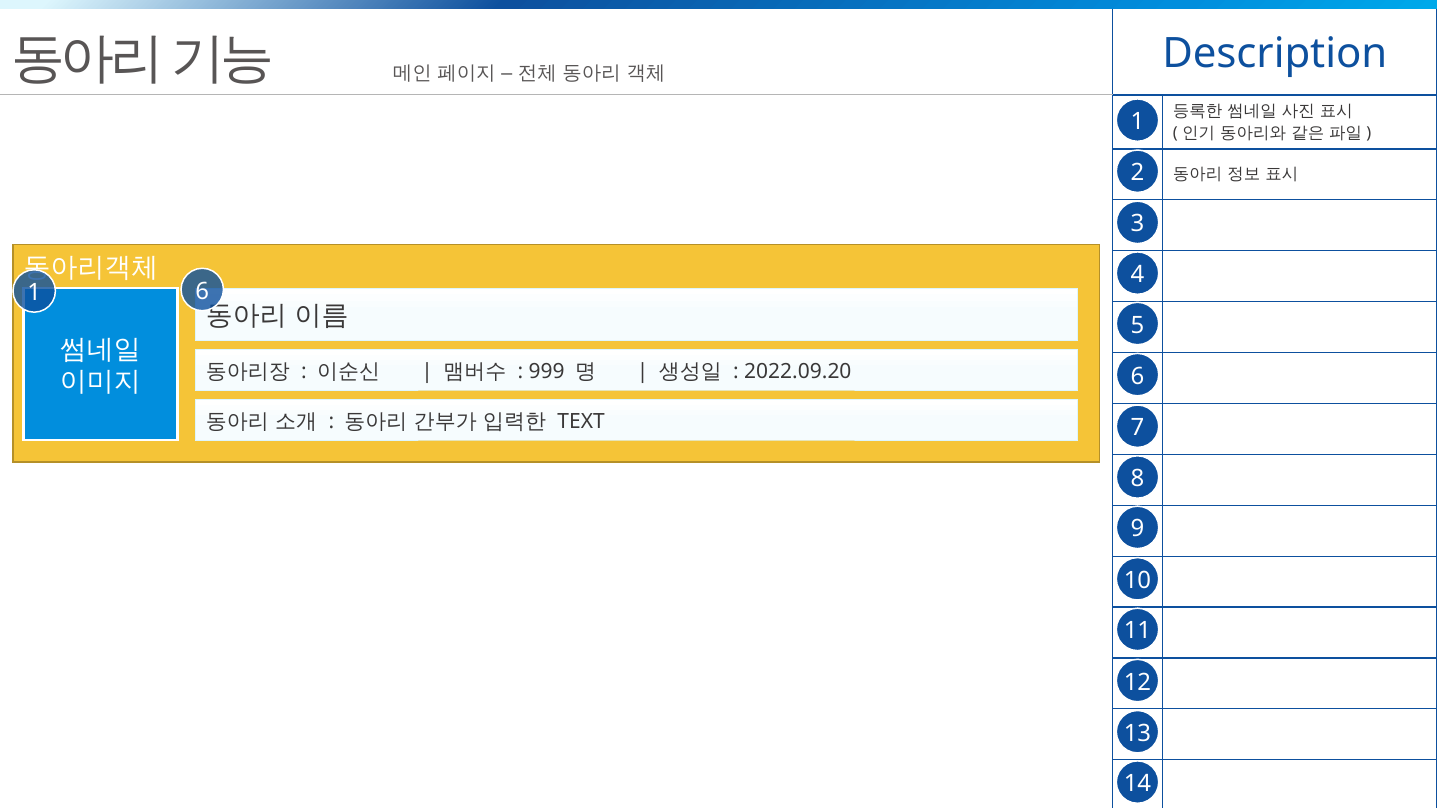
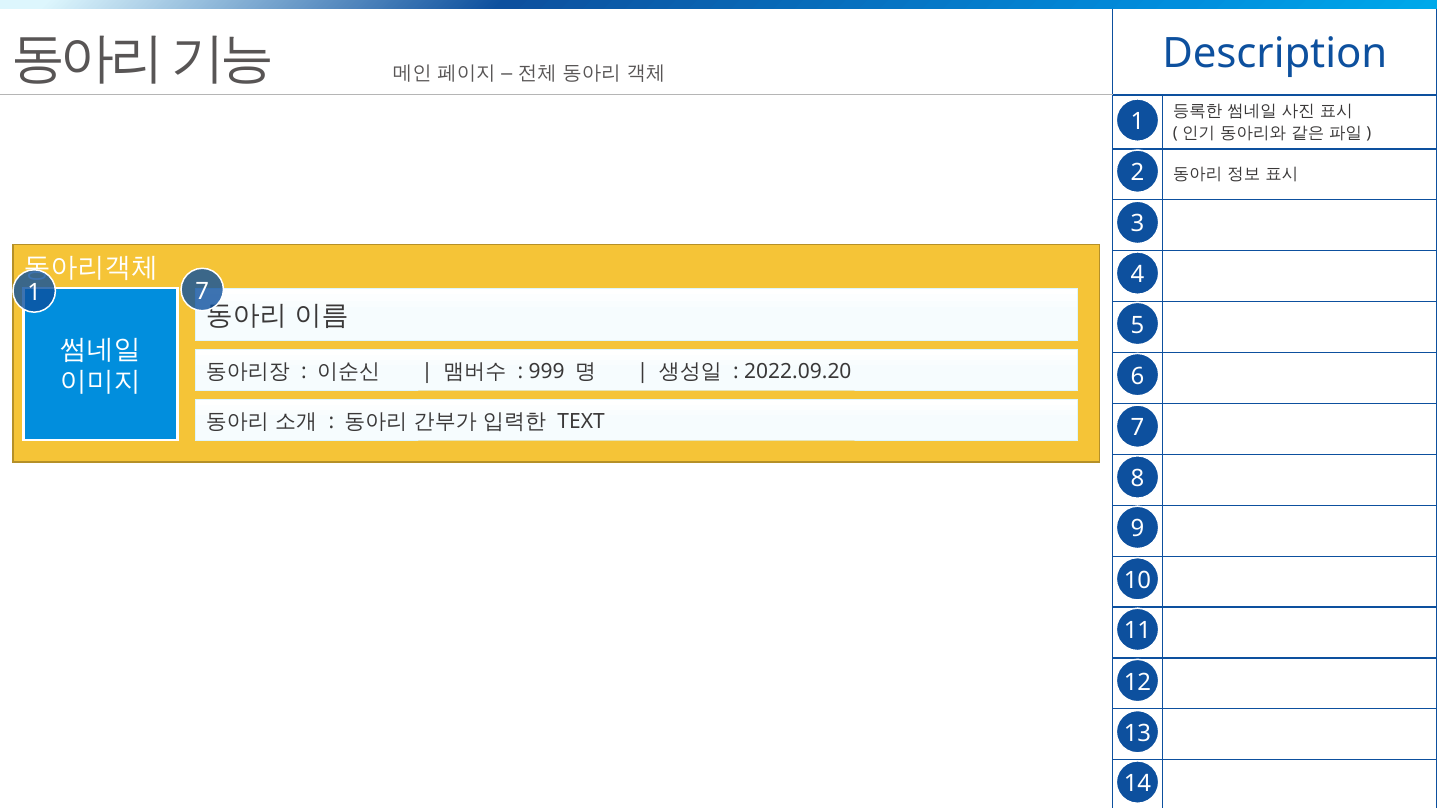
1 6: 6 -> 7
